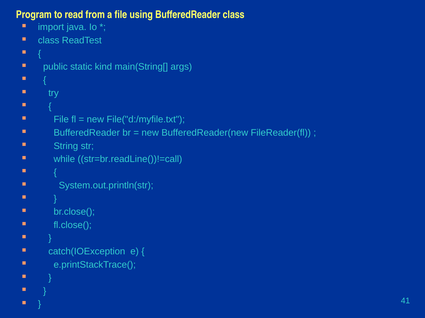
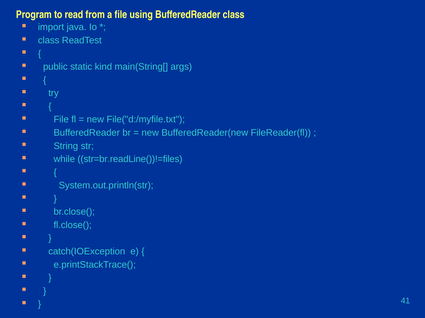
str=br.readLine())!=call: str=br.readLine())!=call -> str=br.readLine())!=files
